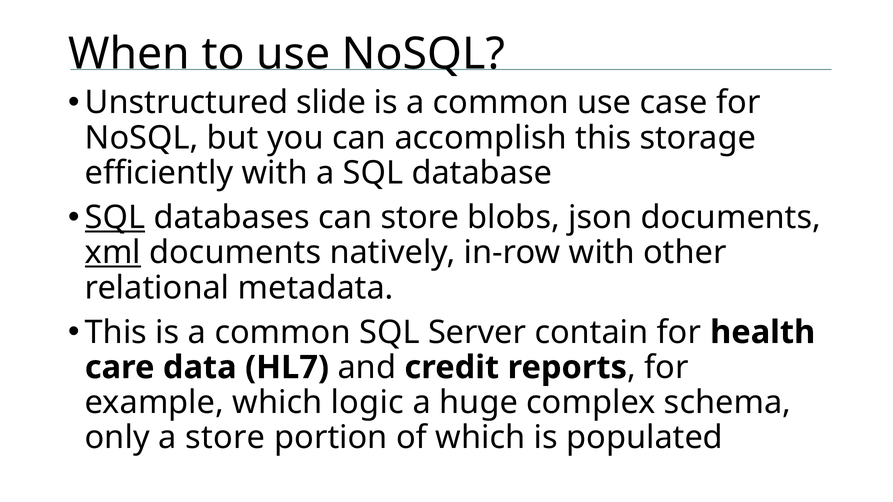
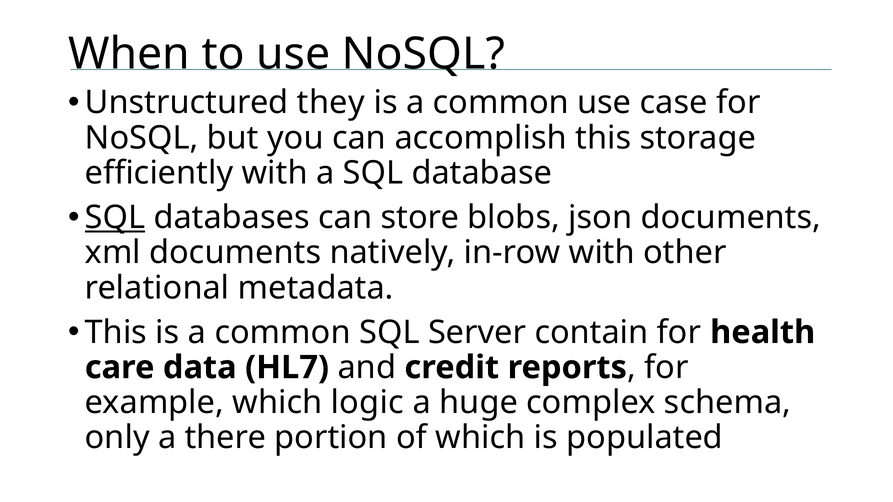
slide: slide -> they
xml underline: present -> none
a store: store -> there
